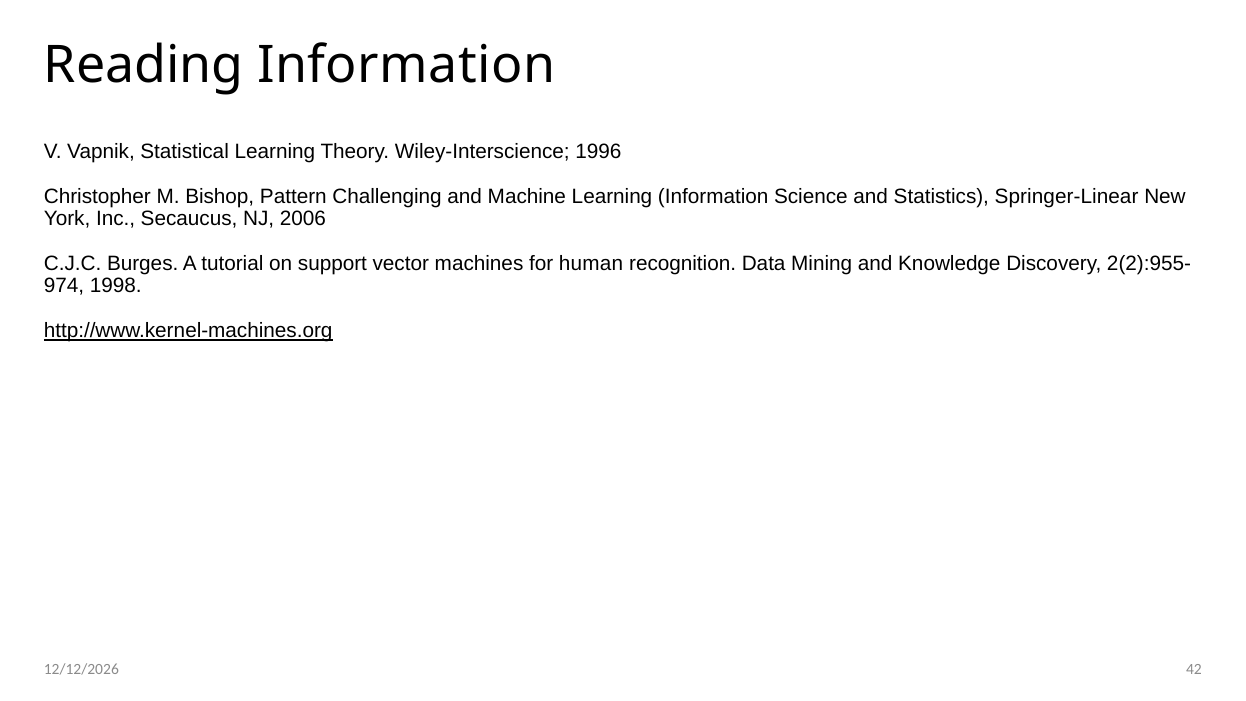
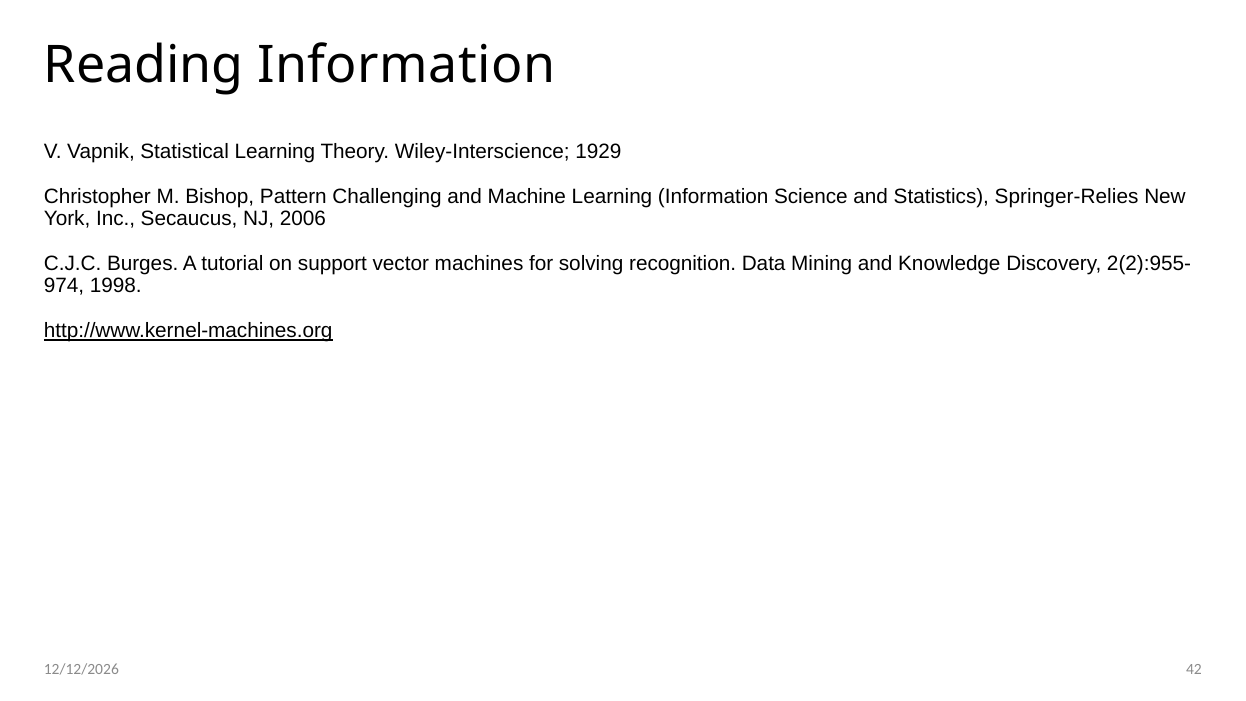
1996: 1996 -> 1929
Springer-Linear: Springer-Linear -> Springer-Relies
human: human -> solving
